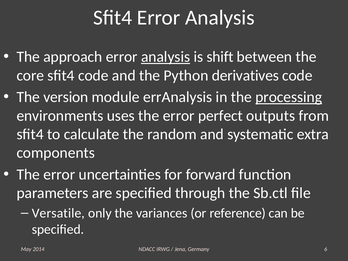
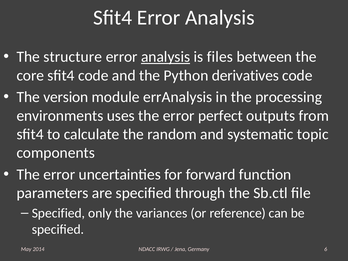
approach: approach -> structure
shift: shift -> files
processing underline: present -> none
extra: extra -> topic
Versatile at (58, 213): Versatile -> Specified
